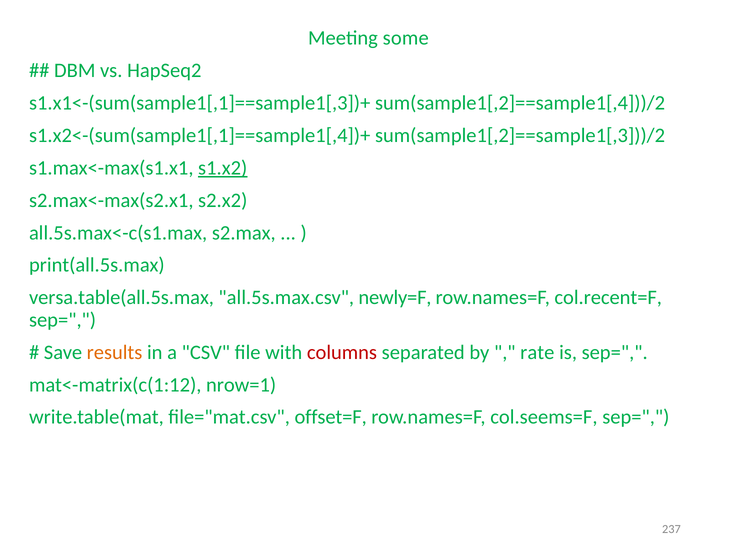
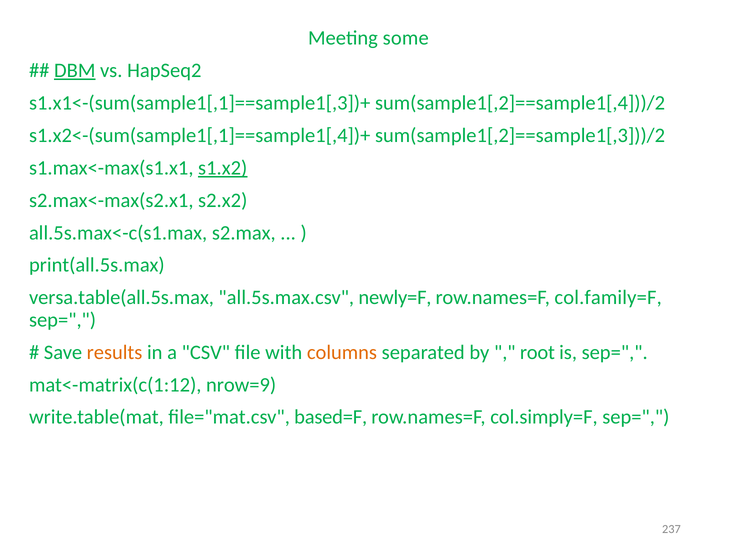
DBM underline: none -> present
col.recent=F: col.recent=F -> col.family=F
columns colour: red -> orange
rate: rate -> root
nrow=1: nrow=1 -> nrow=9
offset=F: offset=F -> based=F
col.seems=F: col.seems=F -> col.simply=F
